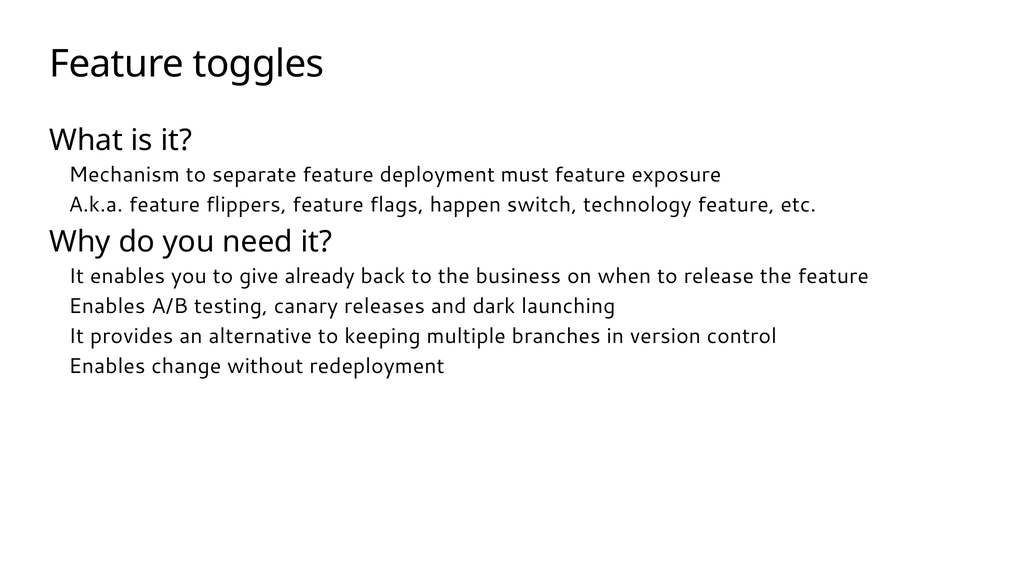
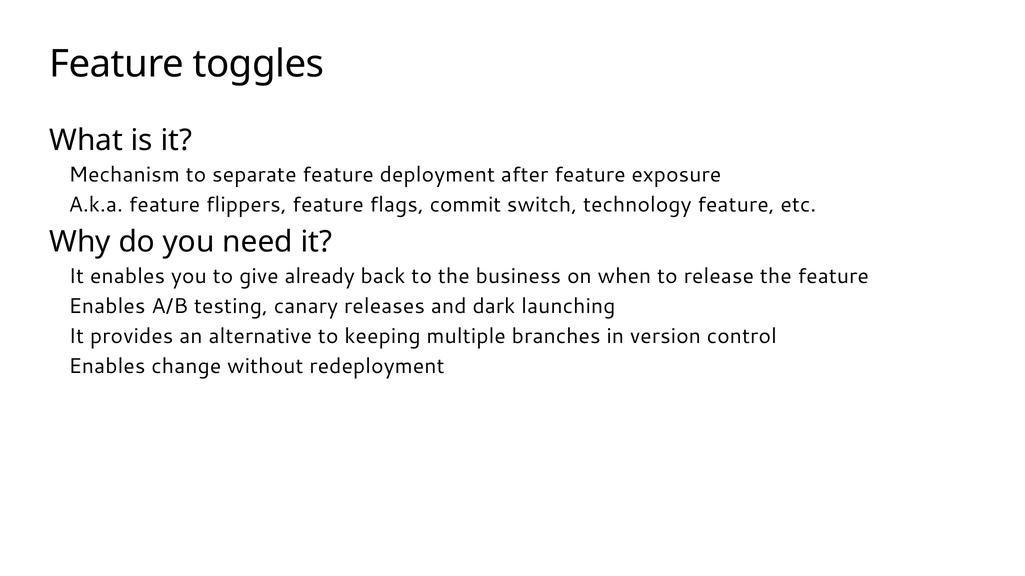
must: must -> after
happen: happen -> commit
